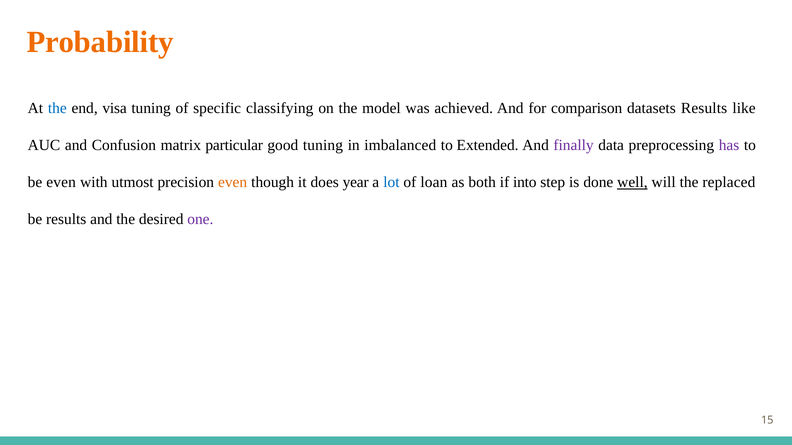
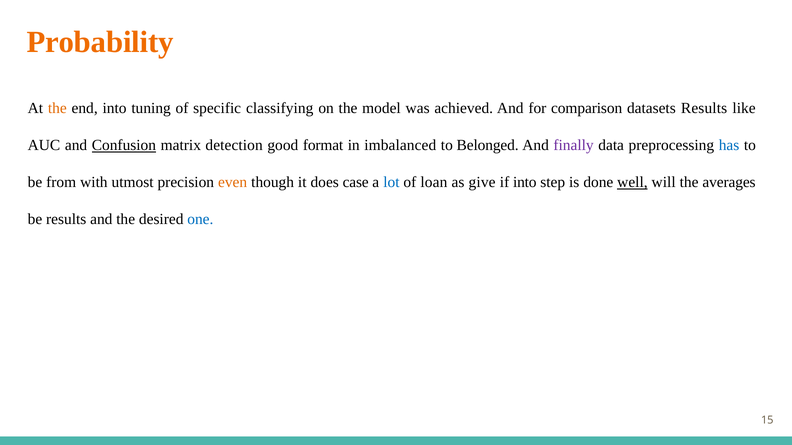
the at (57, 109) colour: blue -> orange
end visa: visa -> into
Confusion underline: none -> present
particular: particular -> detection
good tuning: tuning -> format
Extended: Extended -> Belonged
has colour: purple -> blue
be even: even -> from
year: year -> case
both: both -> give
replaced: replaced -> averages
one colour: purple -> blue
